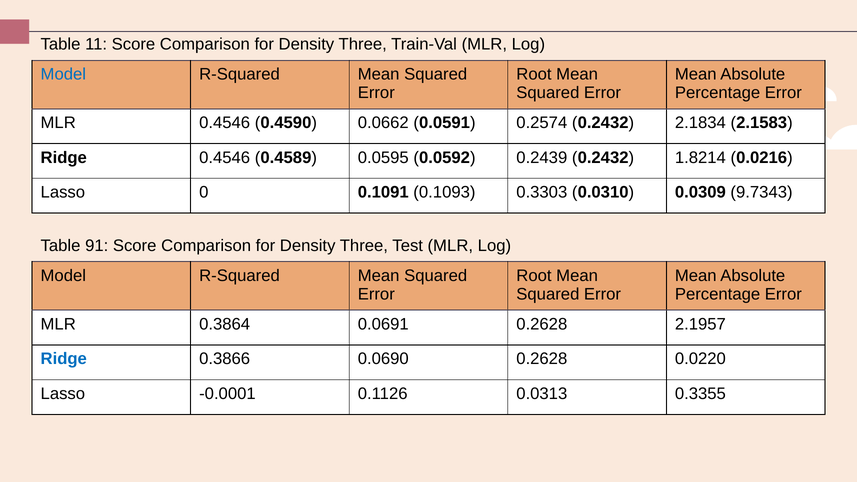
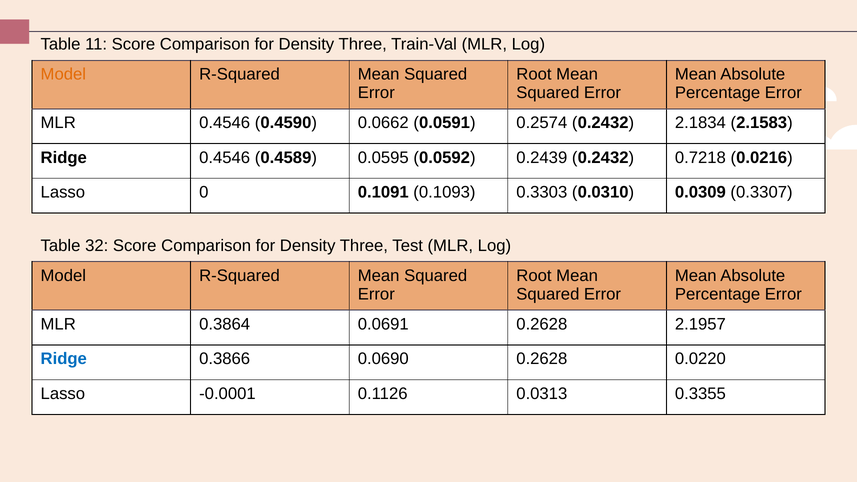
Model at (63, 74) colour: blue -> orange
1.8214: 1.8214 -> 0.7218
9.7343: 9.7343 -> 0.3307
91: 91 -> 32
